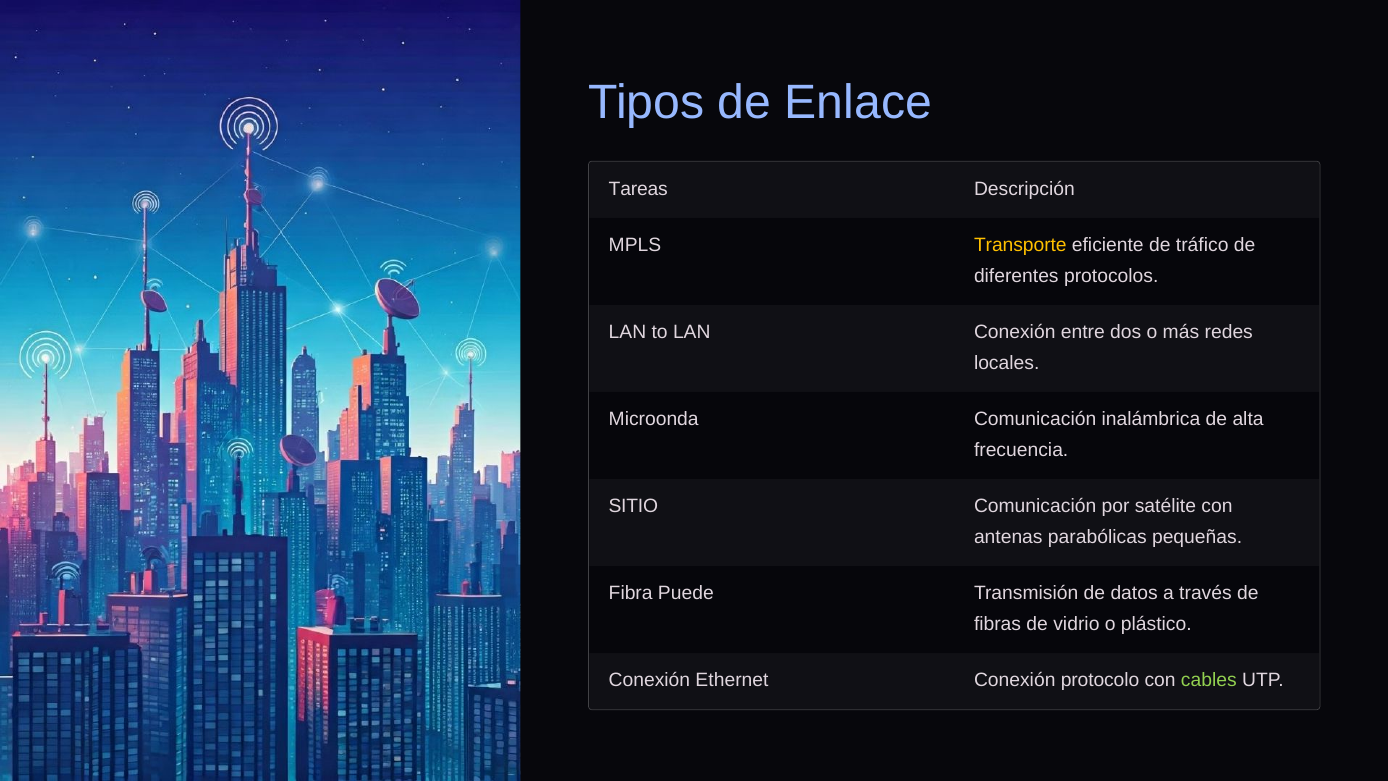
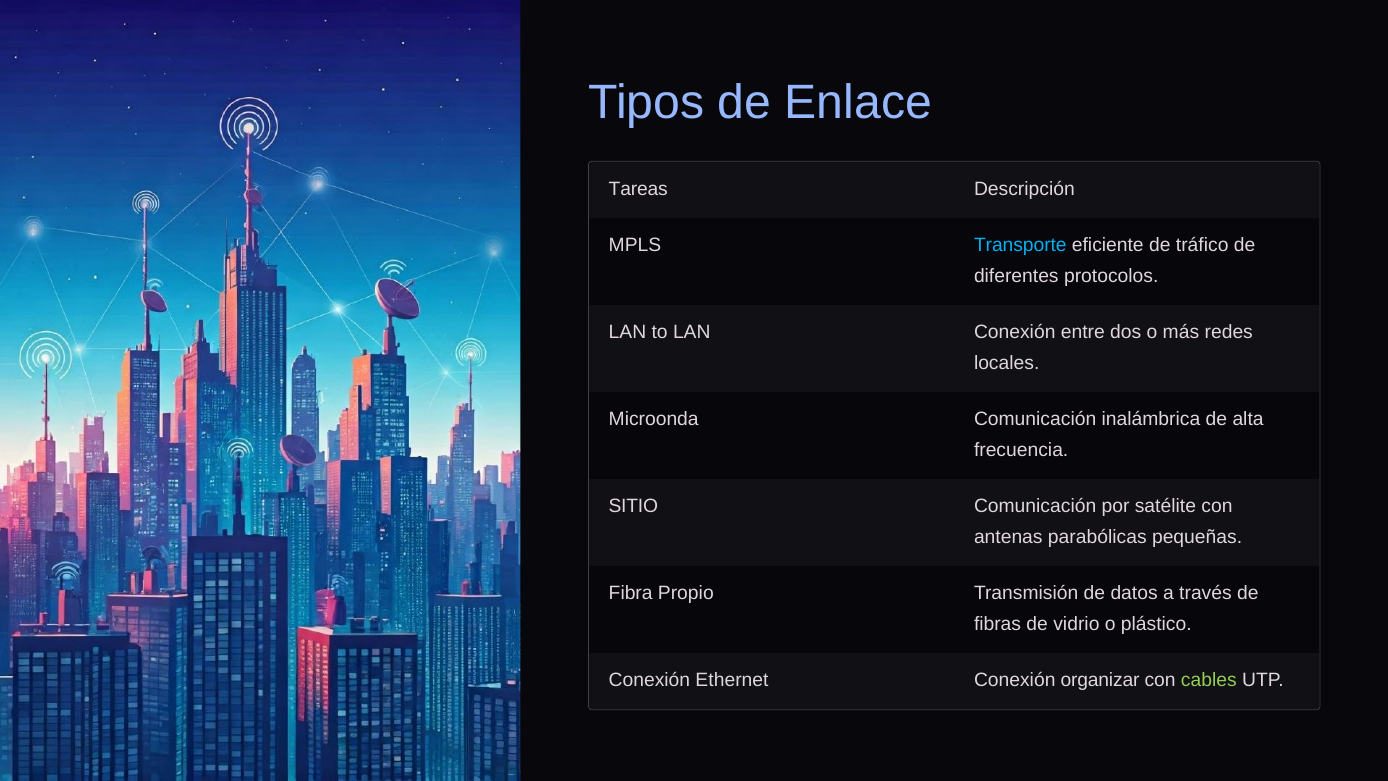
Transporte colour: yellow -> light blue
Puede: Puede -> Propio
protocolo: protocolo -> organizar
